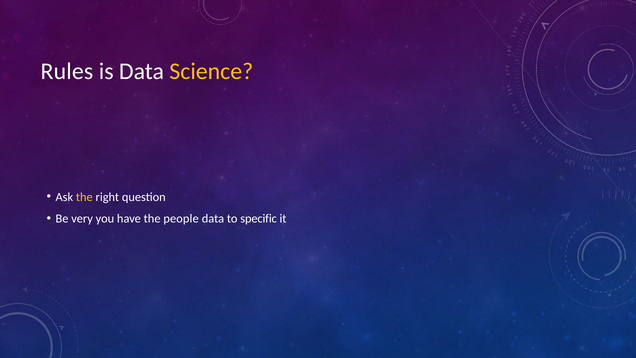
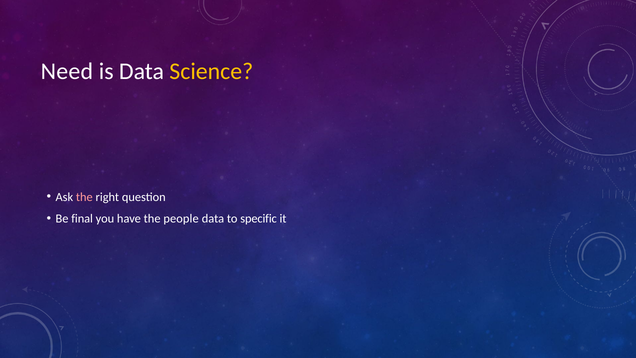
Rules: Rules -> Need
the at (84, 197) colour: yellow -> pink
very: very -> final
